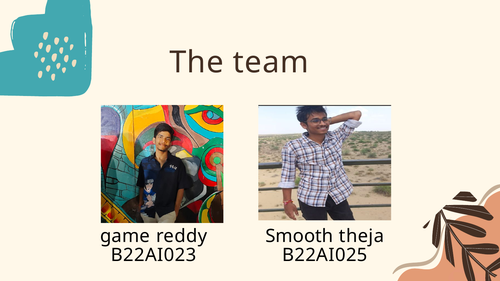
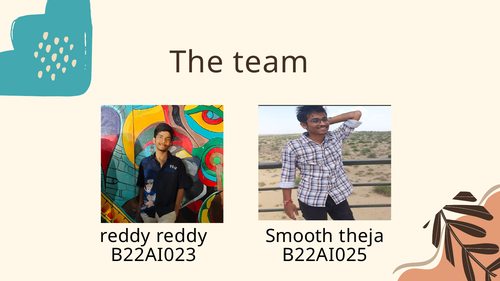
game at (125, 236): game -> reddy
